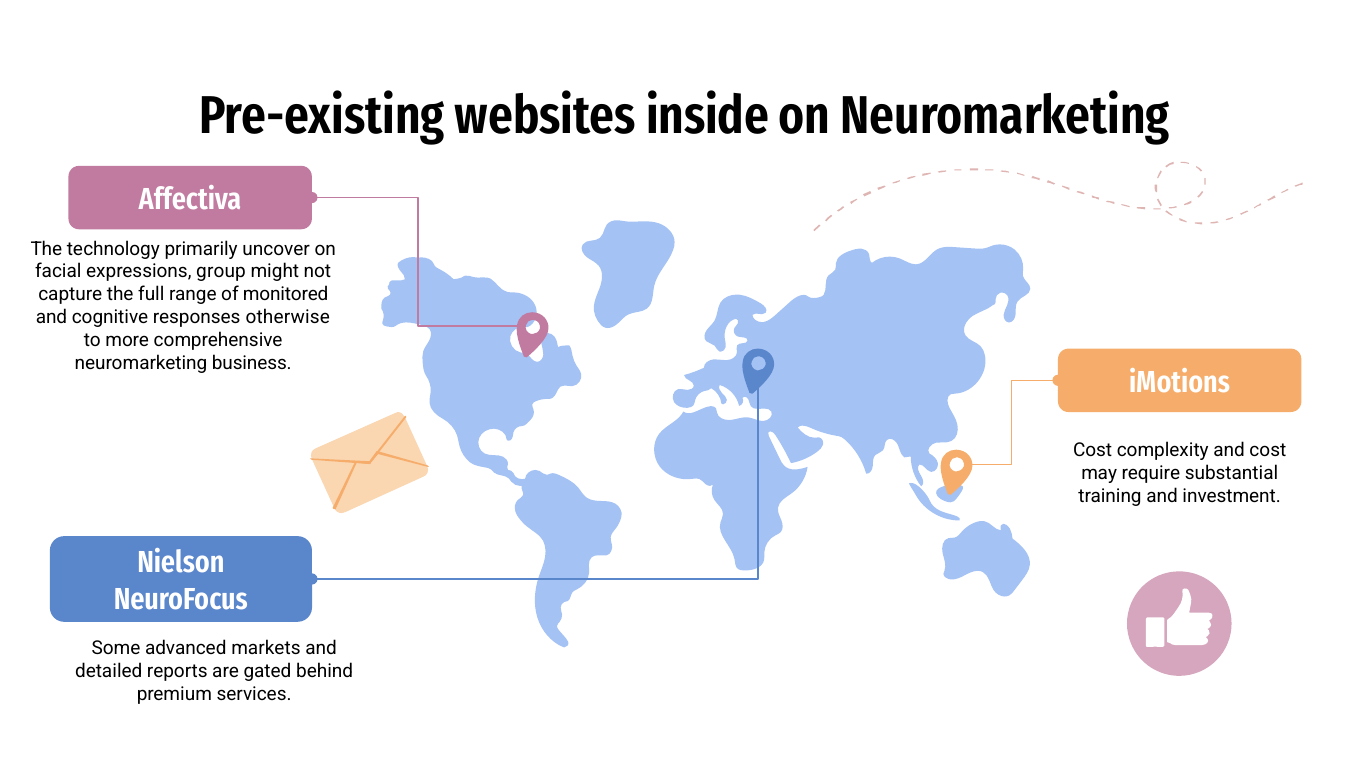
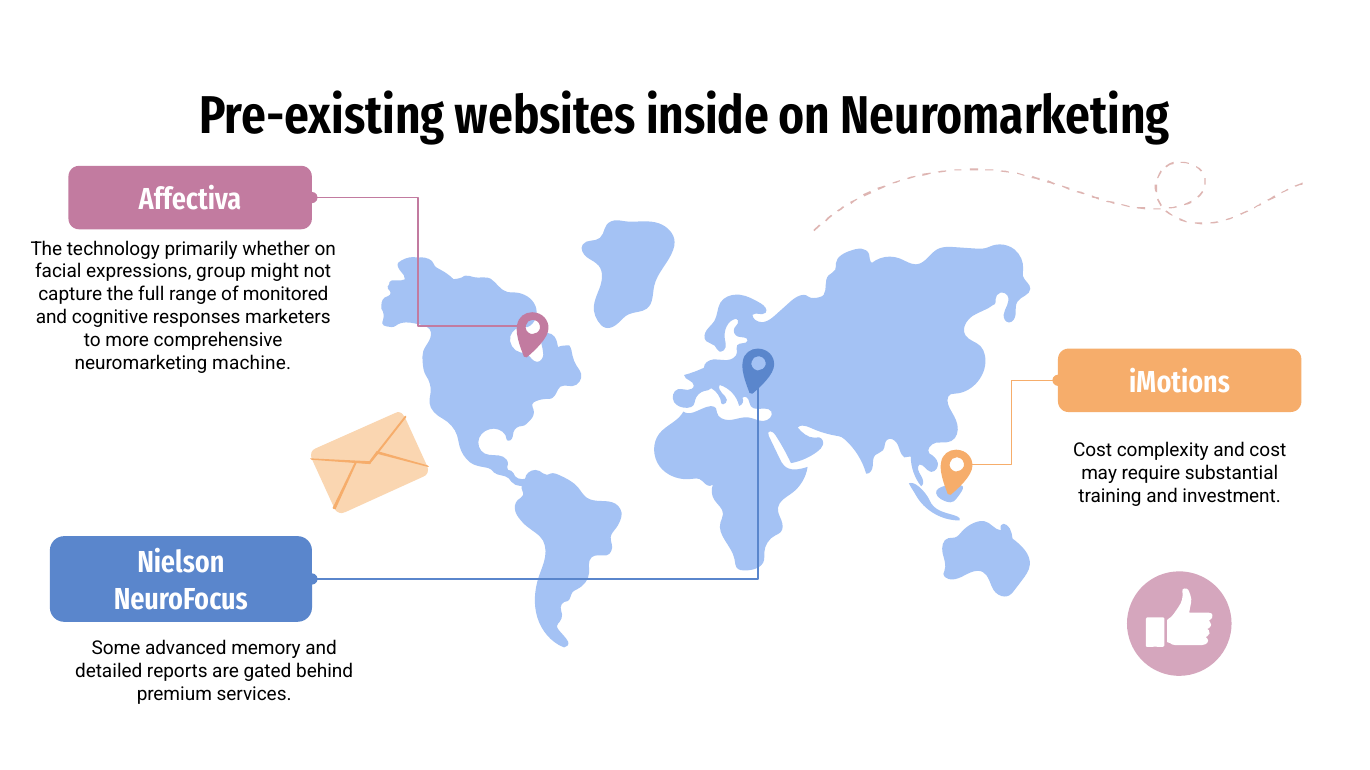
uncover: uncover -> whether
otherwise: otherwise -> marketers
business: business -> machine
markets: markets -> memory
